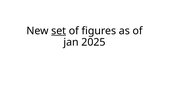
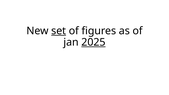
2025 underline: none -> present
